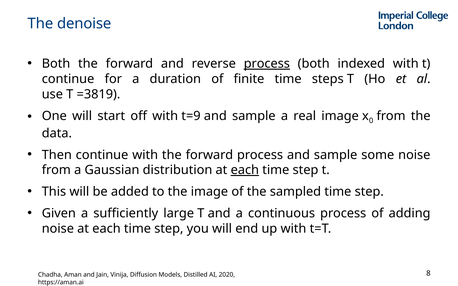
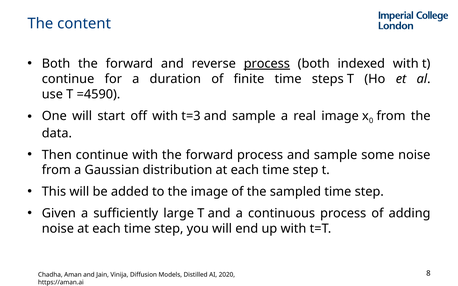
denoise: denoise -> content
=3819: =3819 -> =4590
t=9: t=9 -> t=3
each at (245, 170) underline: present -> none
